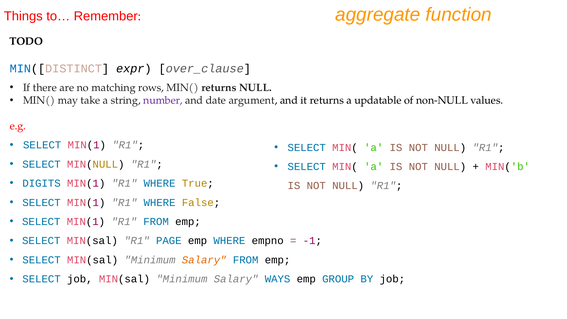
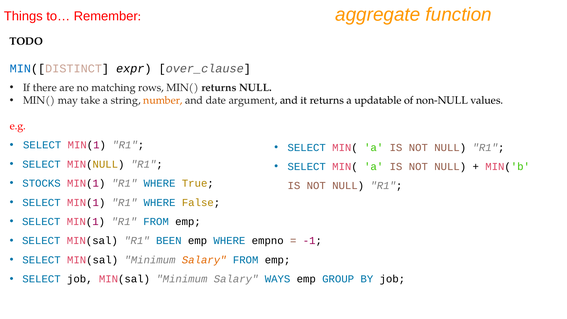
number colour: purple -> orange
DIGITS: DIGITS -> STOCKS
PAGE: PAGE -> BEEN
